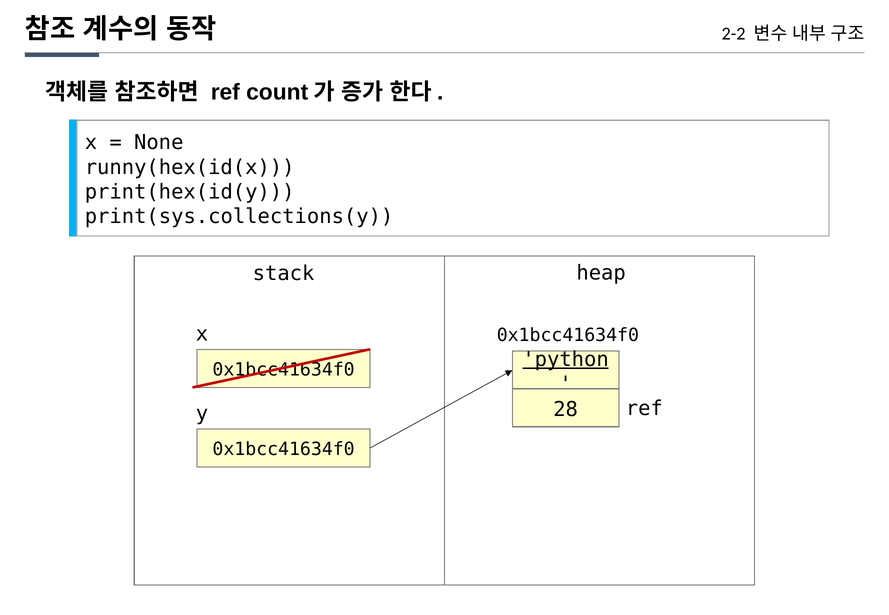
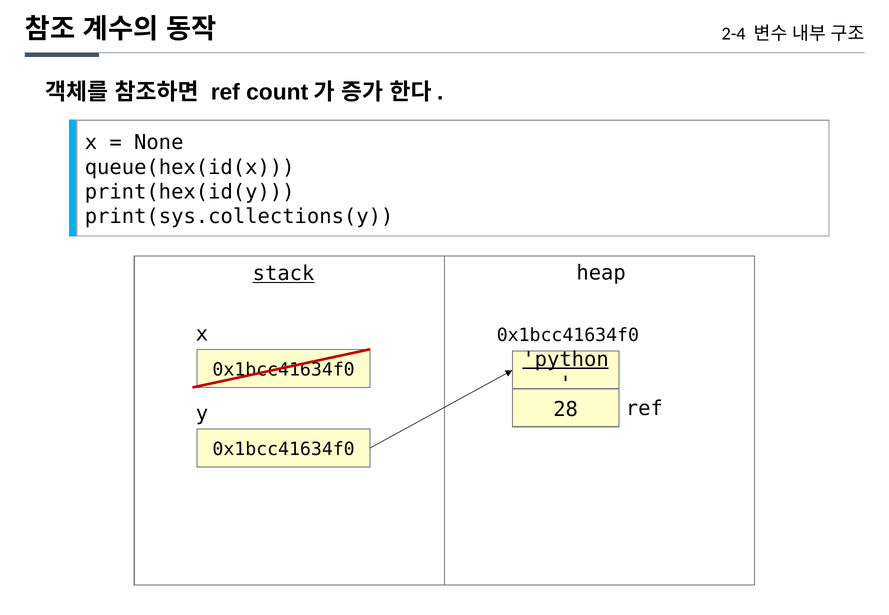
2-2: 2-2 -> 2-4
runny(hex(id(x: runny(hex(id(x -> queue(hex(id(x
stack underline: none -> present
